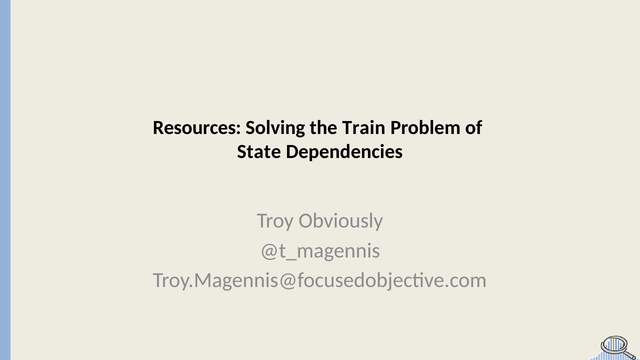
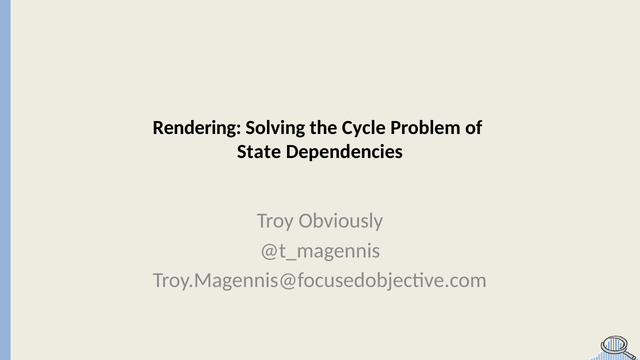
Resources: Resources -> Rendering
Train: Train -> Cycle
